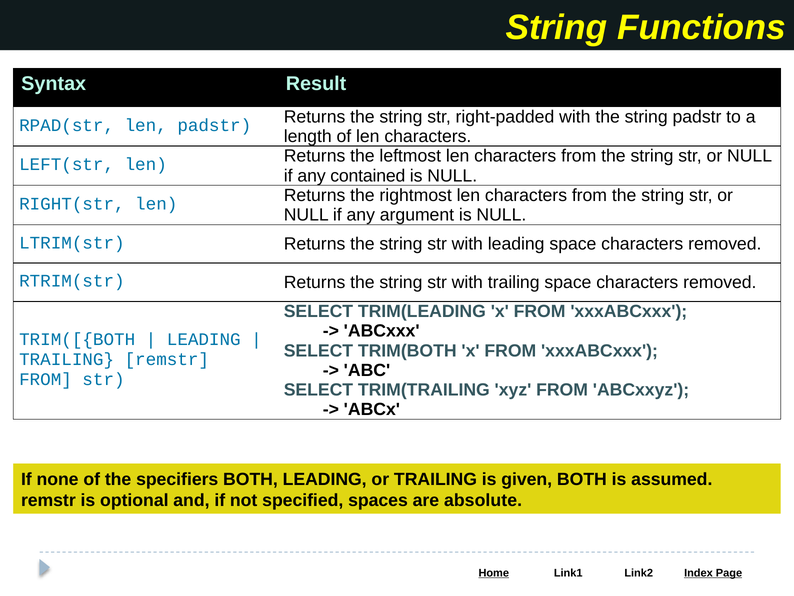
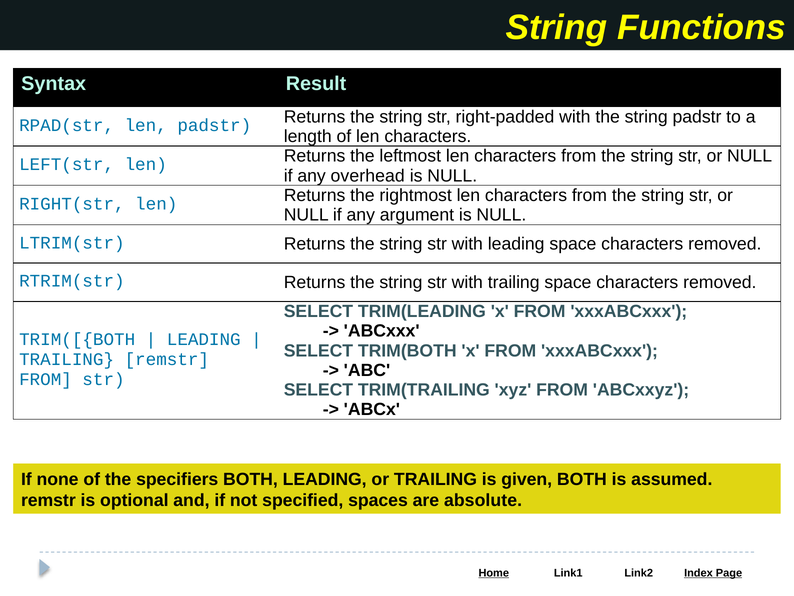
contained: contained -> overhead
